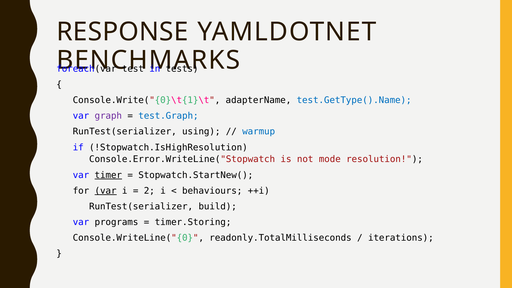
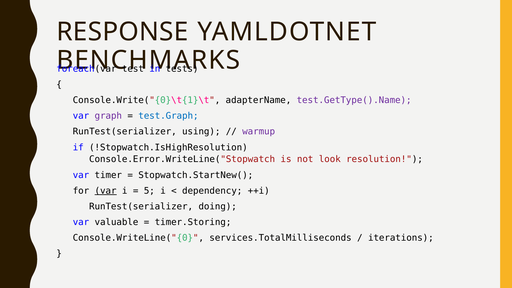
test.GetType().Name colour: blue -> purple
warmup colour: blue -> purple
mode: mode -> look
timer underline: present -> none
2: 2 -> 5
behaviours: behaviours -> dependency
build: build -> doing
programs: programs -> valuable
readonly.TotalMilliseconds: readonly.TotalMilliseconds -> services.TotalMilliseconds
